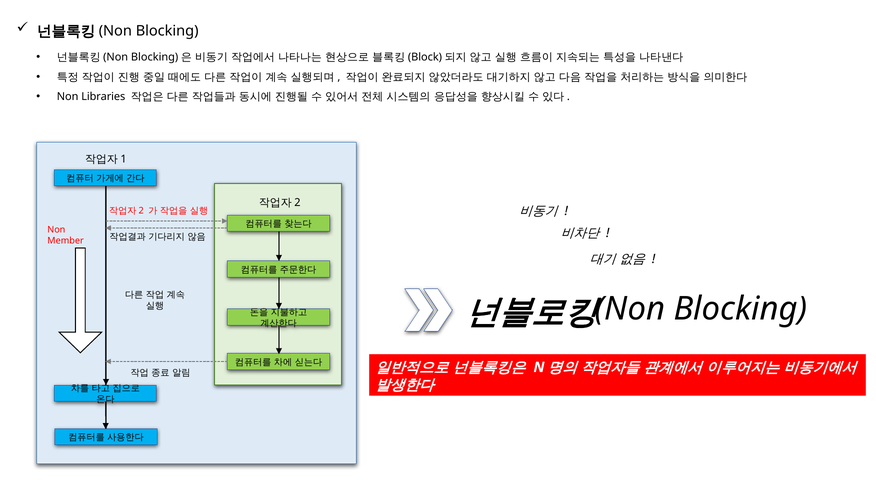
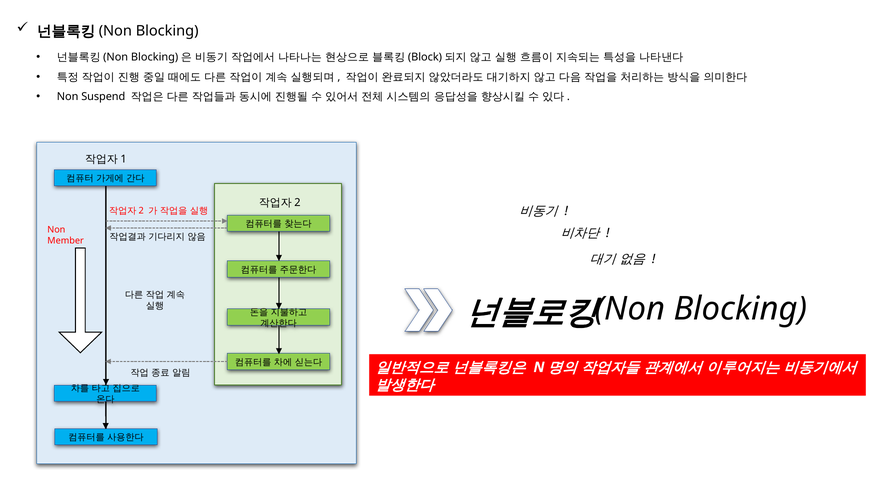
Libraries: Libraries -> Suspend
